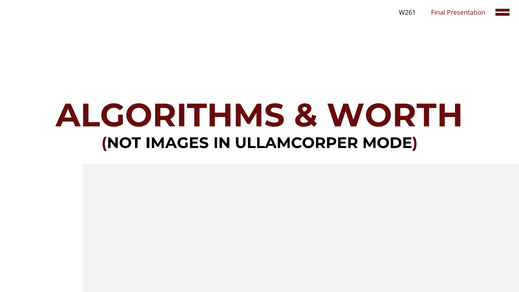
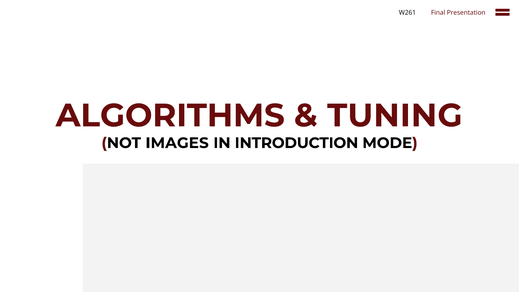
WORTH: WORTH -> TUNING
ULLAMCORPER: ULLAMCORPER -> INTRODUCTION
